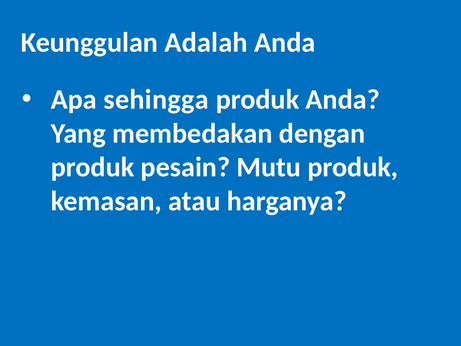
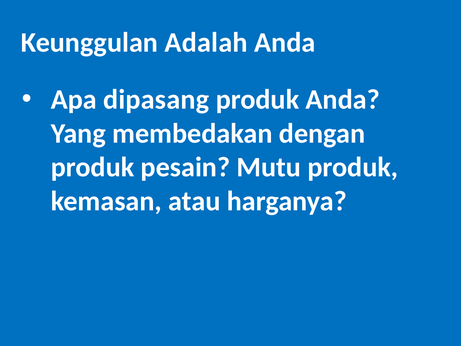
sehingga: sehingga -> dipasang
